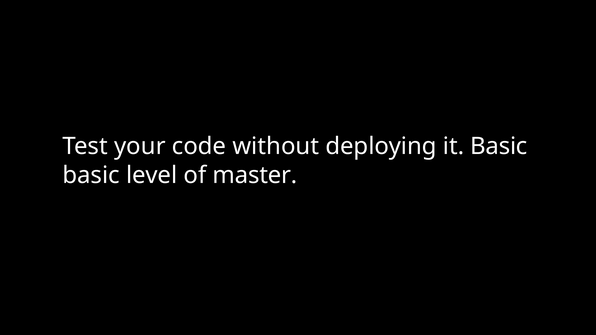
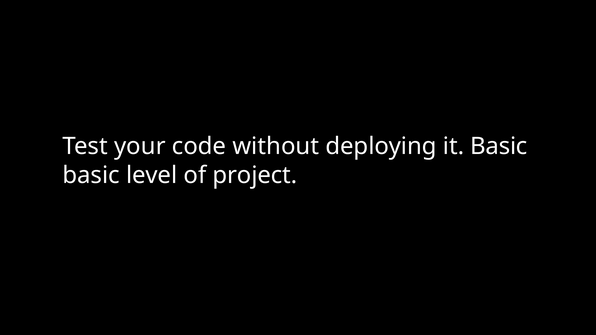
master: master -> project
